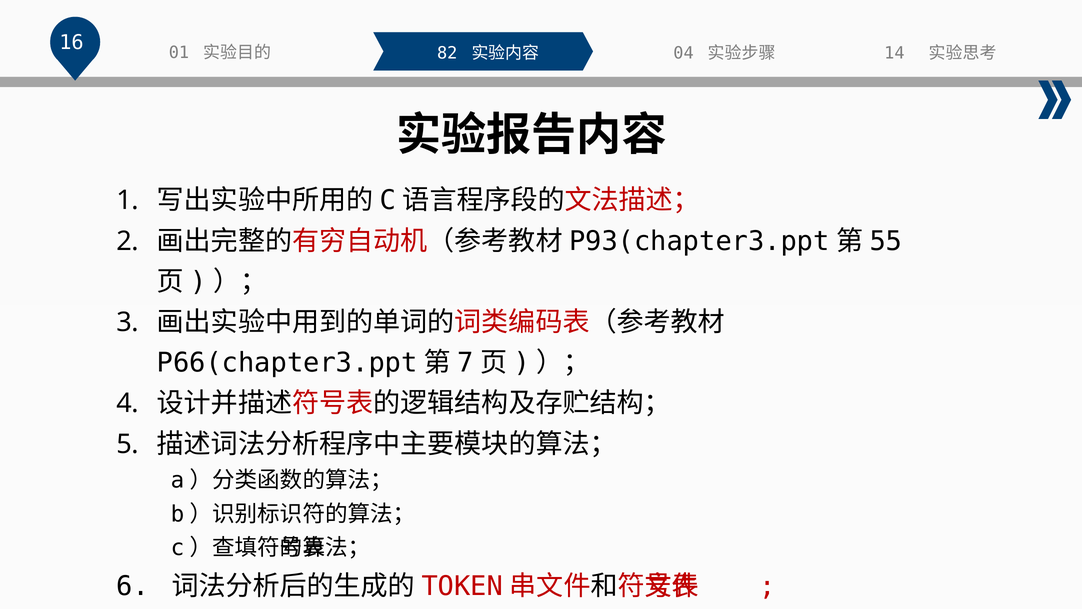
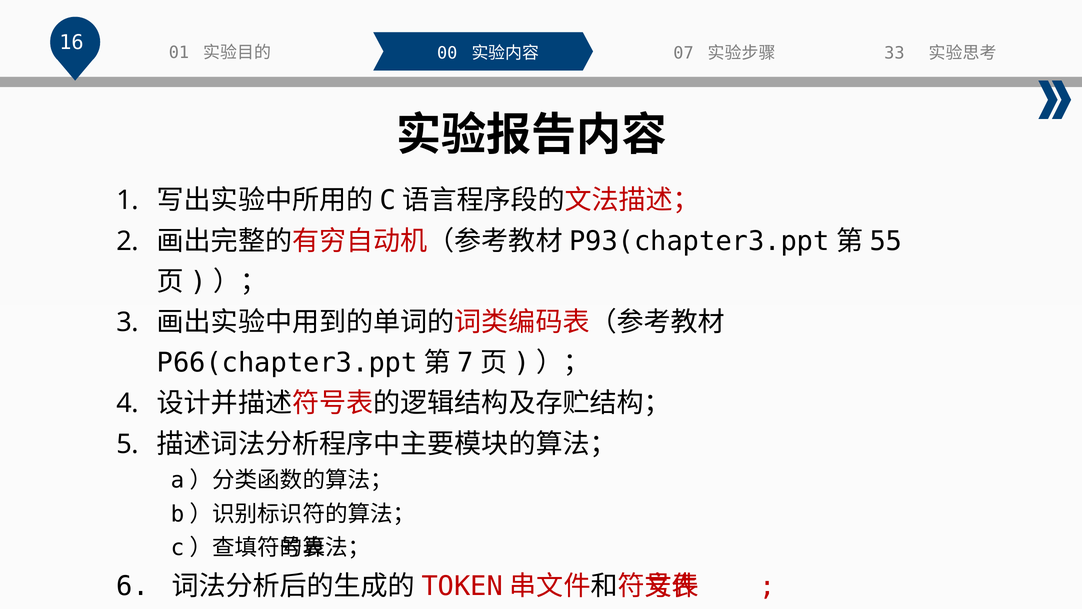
14: 14 -> 33
82: 82 -> 00
04: 04 -> 07
